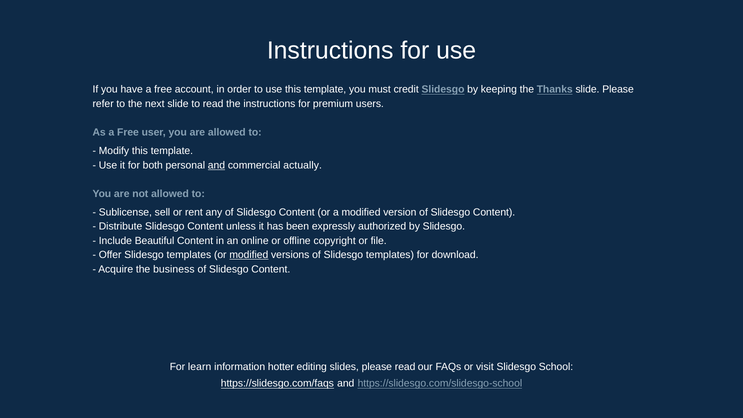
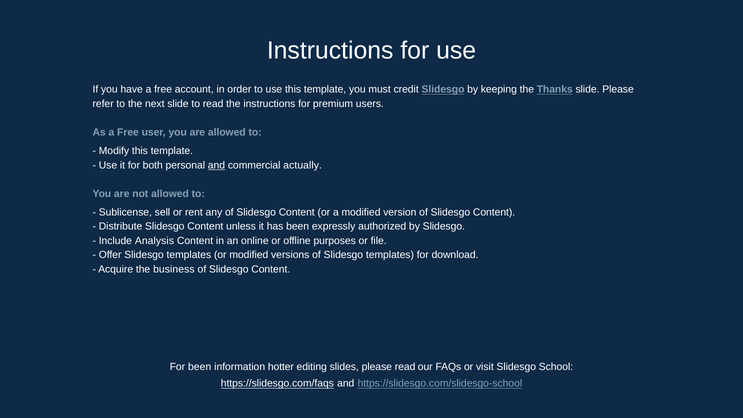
Beautiful: Beautiful -> Analysis
copyright: copyright -> purposes
modified at (249, 255) underline: present -> none
For learn: learn -> been
